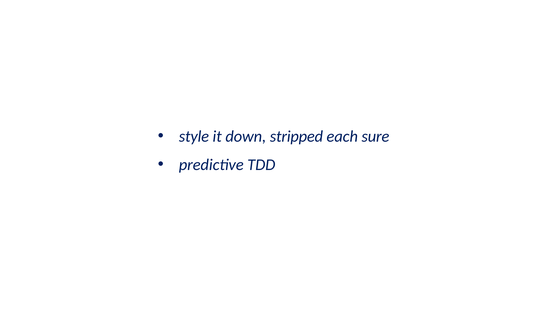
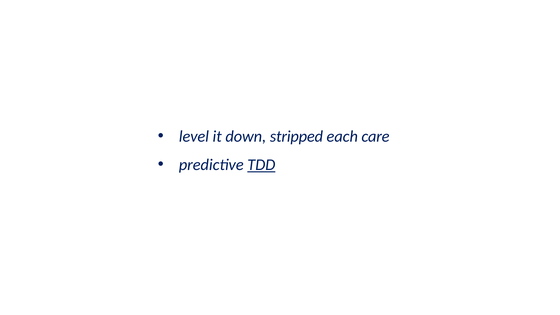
style: style -> level
sure: sure -> care
TDD underline: none -> present
